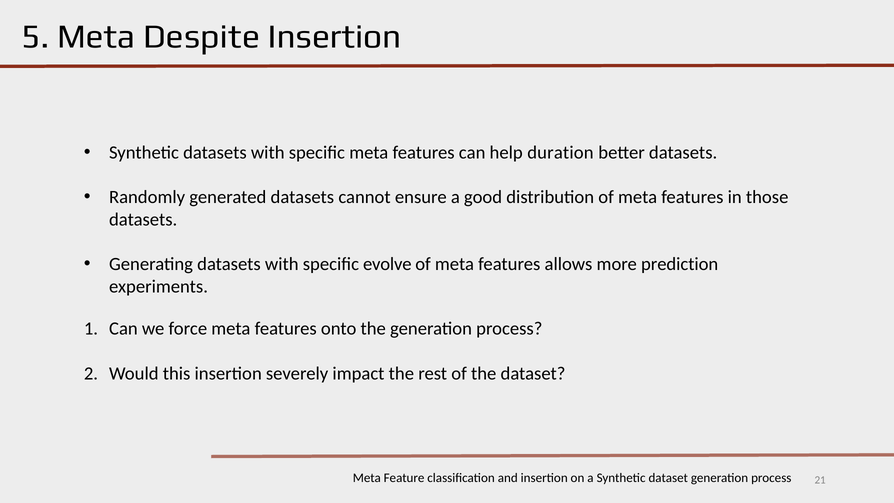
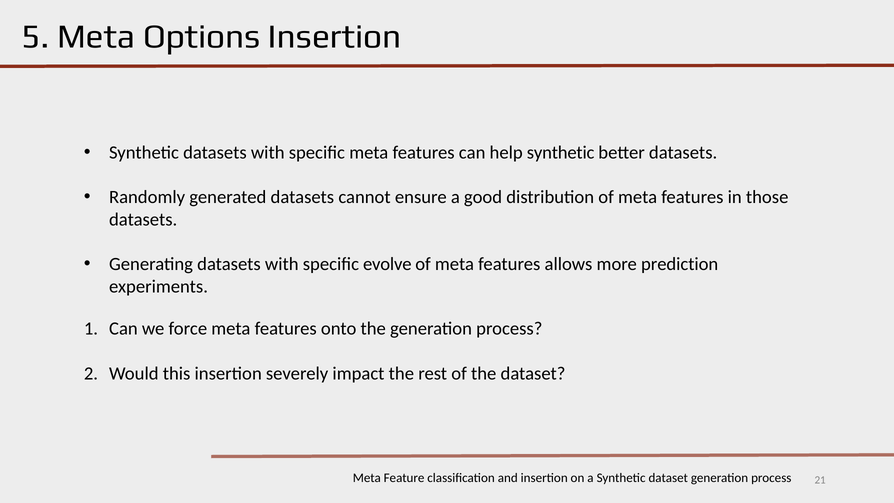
Despite: Despite -> Options
help duration: duration -> synthetic
